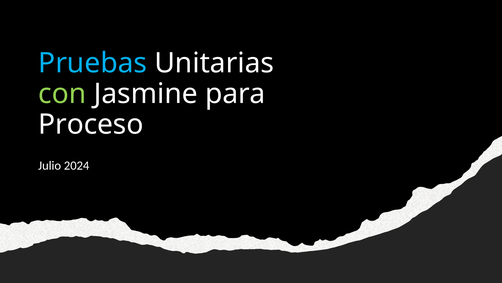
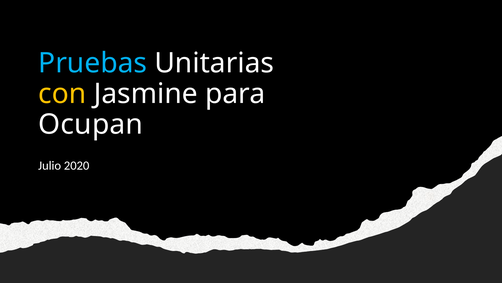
con colour: light green -> yellow
Proceso: Proceso -> Ocupan
2024: 2024 -> 2020
